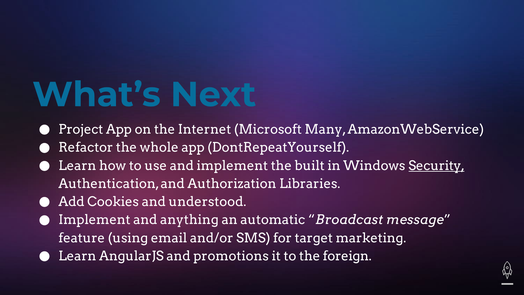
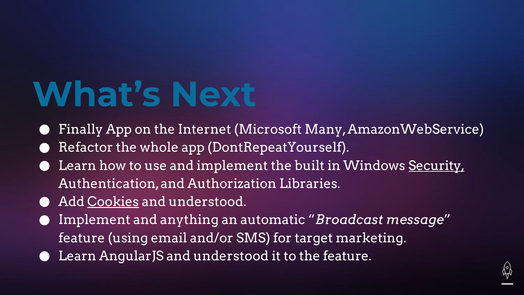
Project: Project -> Finally
Cookies underline: none -> present
AngularJS and promotions: promotions -> understood
the foreign: foreign -> feature
